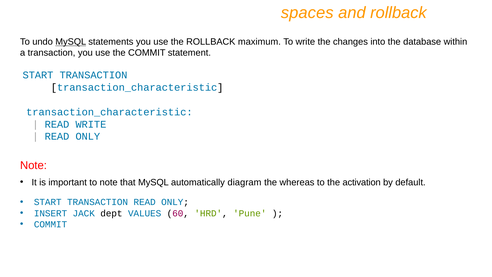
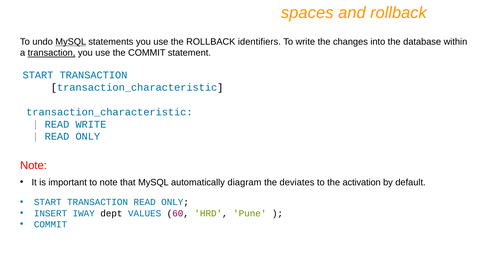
maximum: maximum -> identifiers
transaction at (52, 53) underline: none -> present
whereas: whereas -> deviates
JACK: JACK -> IWAY
